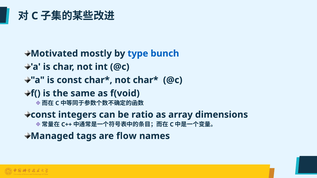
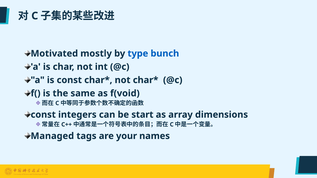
ratio: ratio -> start
flow: flow -> your
